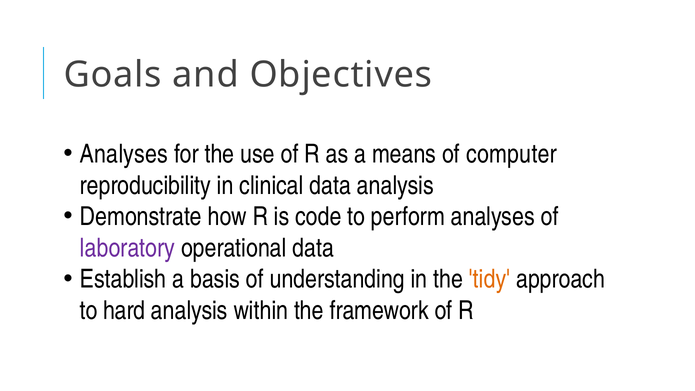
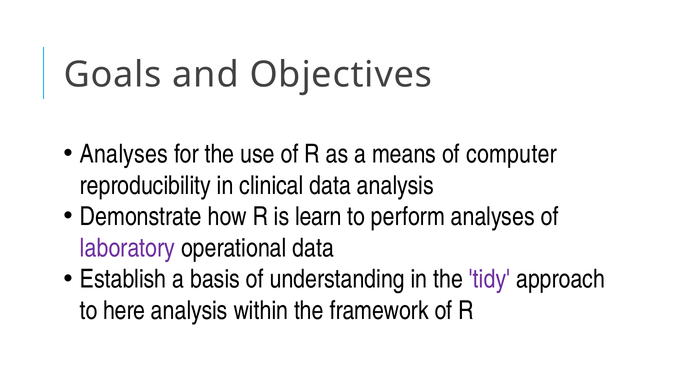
code: code -> learn
tidy colour: orange -> purple
hard: hard -> here
